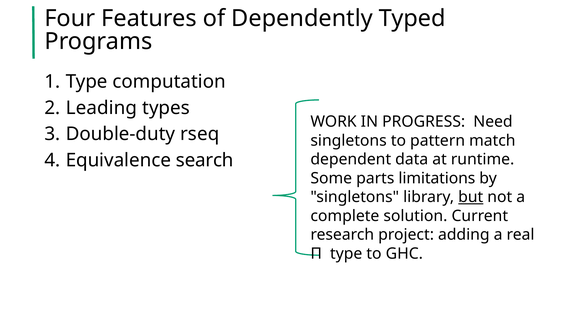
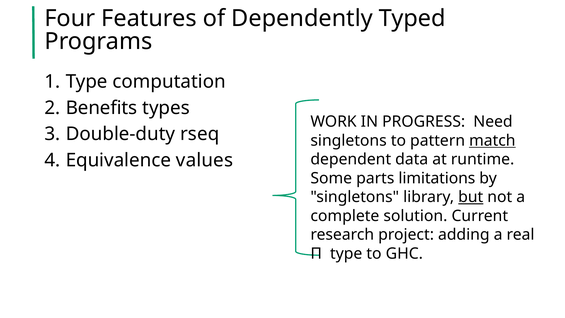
Leading: Leading -> Benefits
match underline: none -> present
search: search -> values
